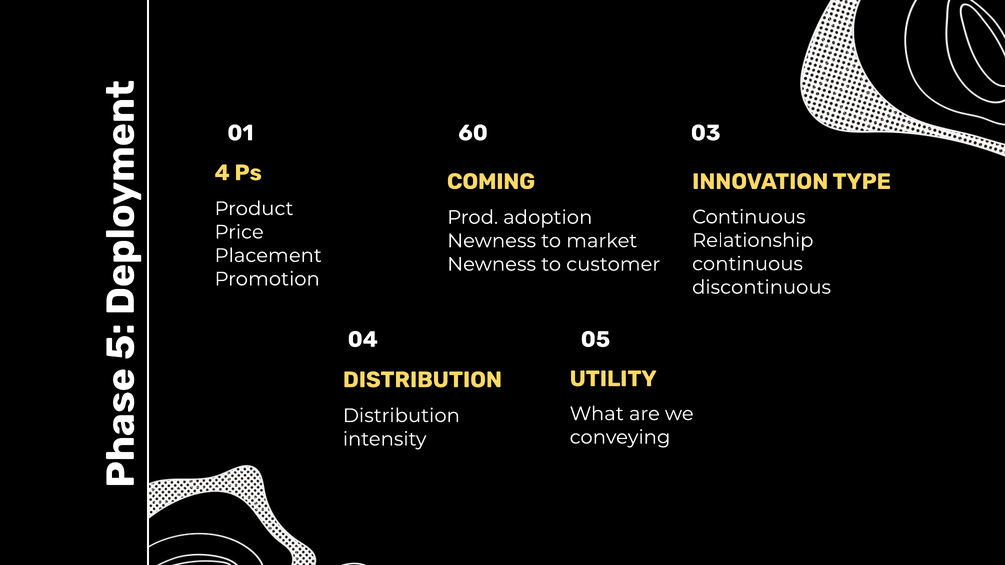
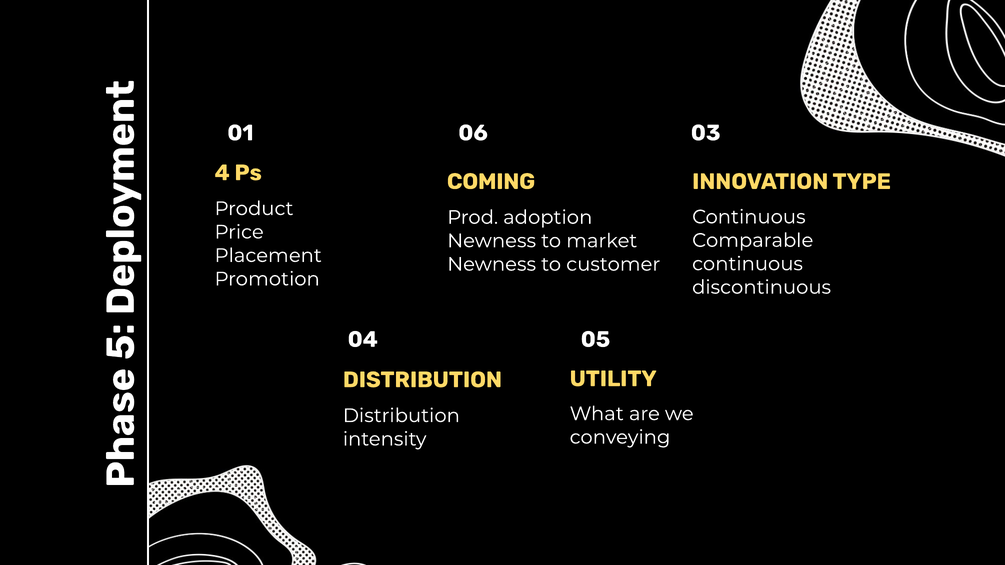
60: 60 -> 06
Relationship: Relationship -> Comparable
